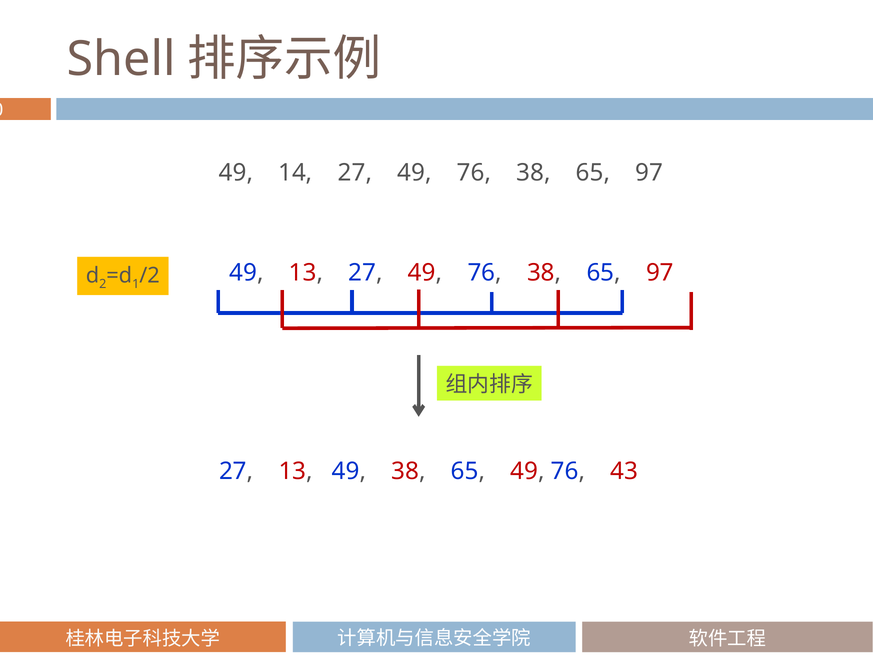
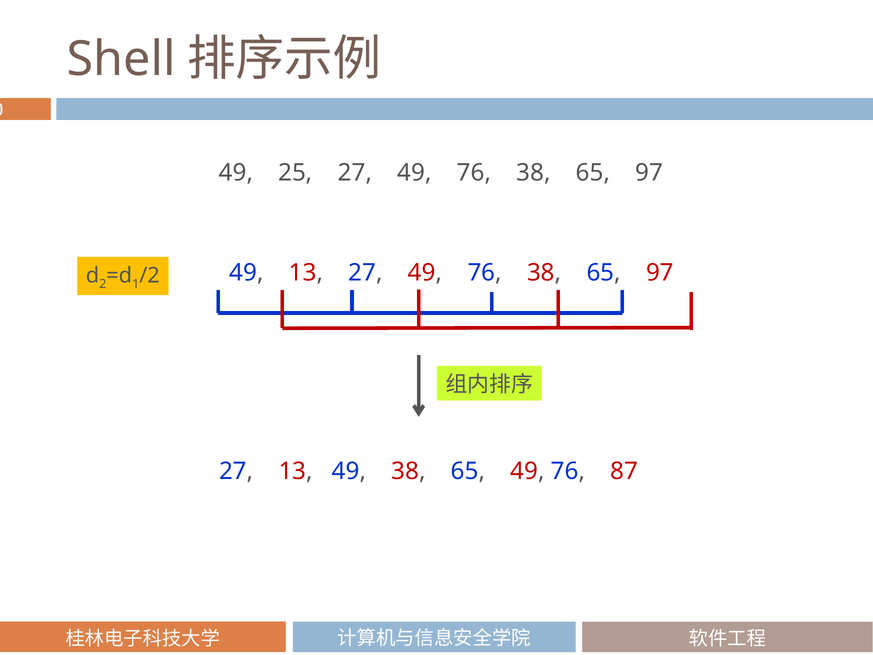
14: 14 -> 25
43: 43 -> 87
